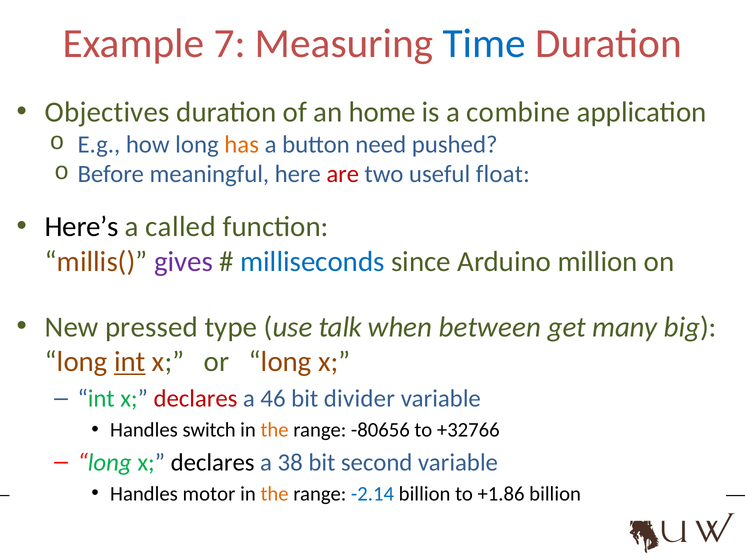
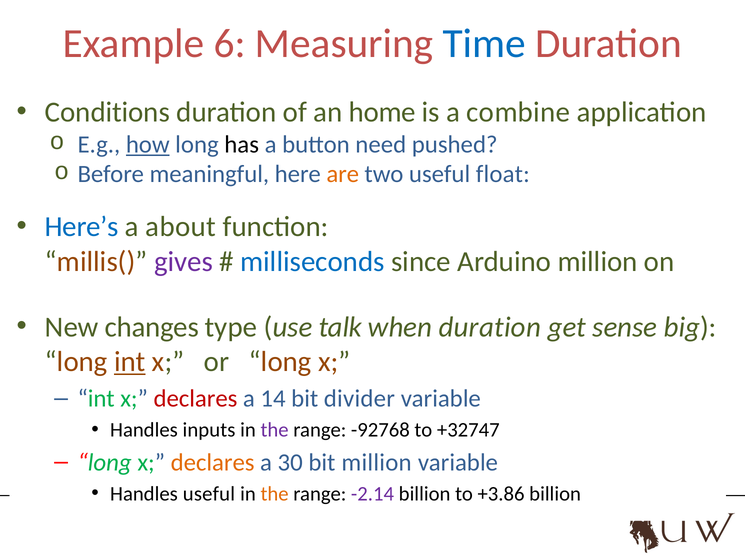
7: 7 -> 6
Objectives: Objectives -> Conditions
how underline: none -> present
has colour: orange -> black
are colour: red -> orange
Here’s colour: black -> blue
called: called -> about
pressed: pressed -> changes
when between: between -> duration
many: many -> sense
46: 46 -> 14
switch: switch -> inputs
the at (275, 430) colour: orange -> purple
-80656: -80656 -> -92768
+32766: +32766 -> +32747
declares at (213, 462) colour: black -> orange
38: 38 -> 30
bit second: second -> million
Handles motor: motor -> useful
-2.14 colour: blue -> purple
+1.86: +1.86 -> +3.86
